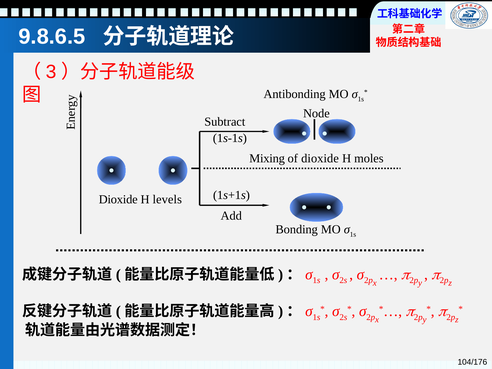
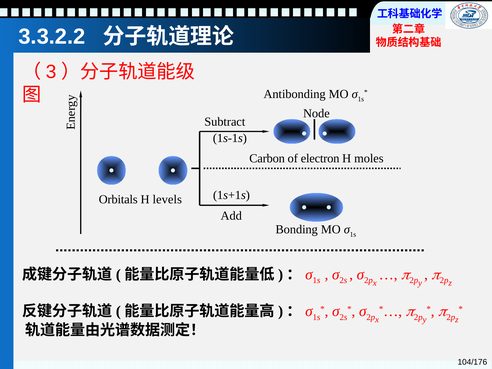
9.8.6.5: 9.8.6.5 -> 3.3.2.2
Mixing: Mixing -> Carbon
of dioxide: dioxide -> electron
Dioxide at (118, 200): Dioxide -> Orbitals
